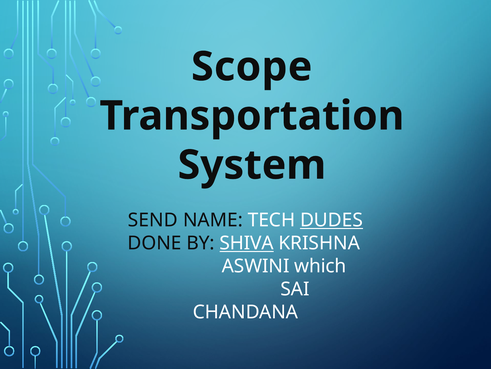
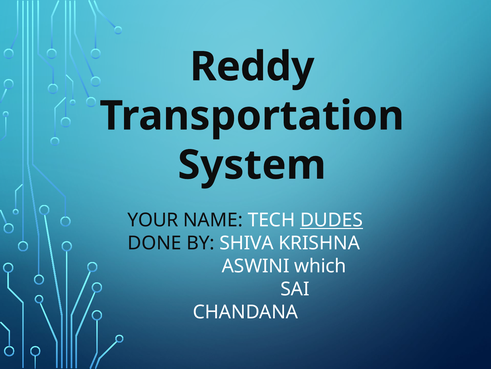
Scope: Scope -> Reddy
SEND: SEND -> YOUR
SHIVA underline: present -> none
